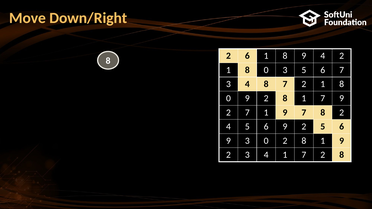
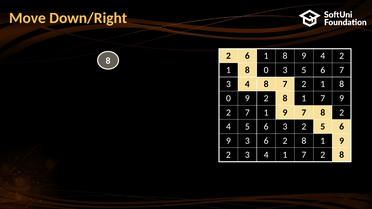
4 5 6 9: 9 -> 3
3 0: 0 -> 6
